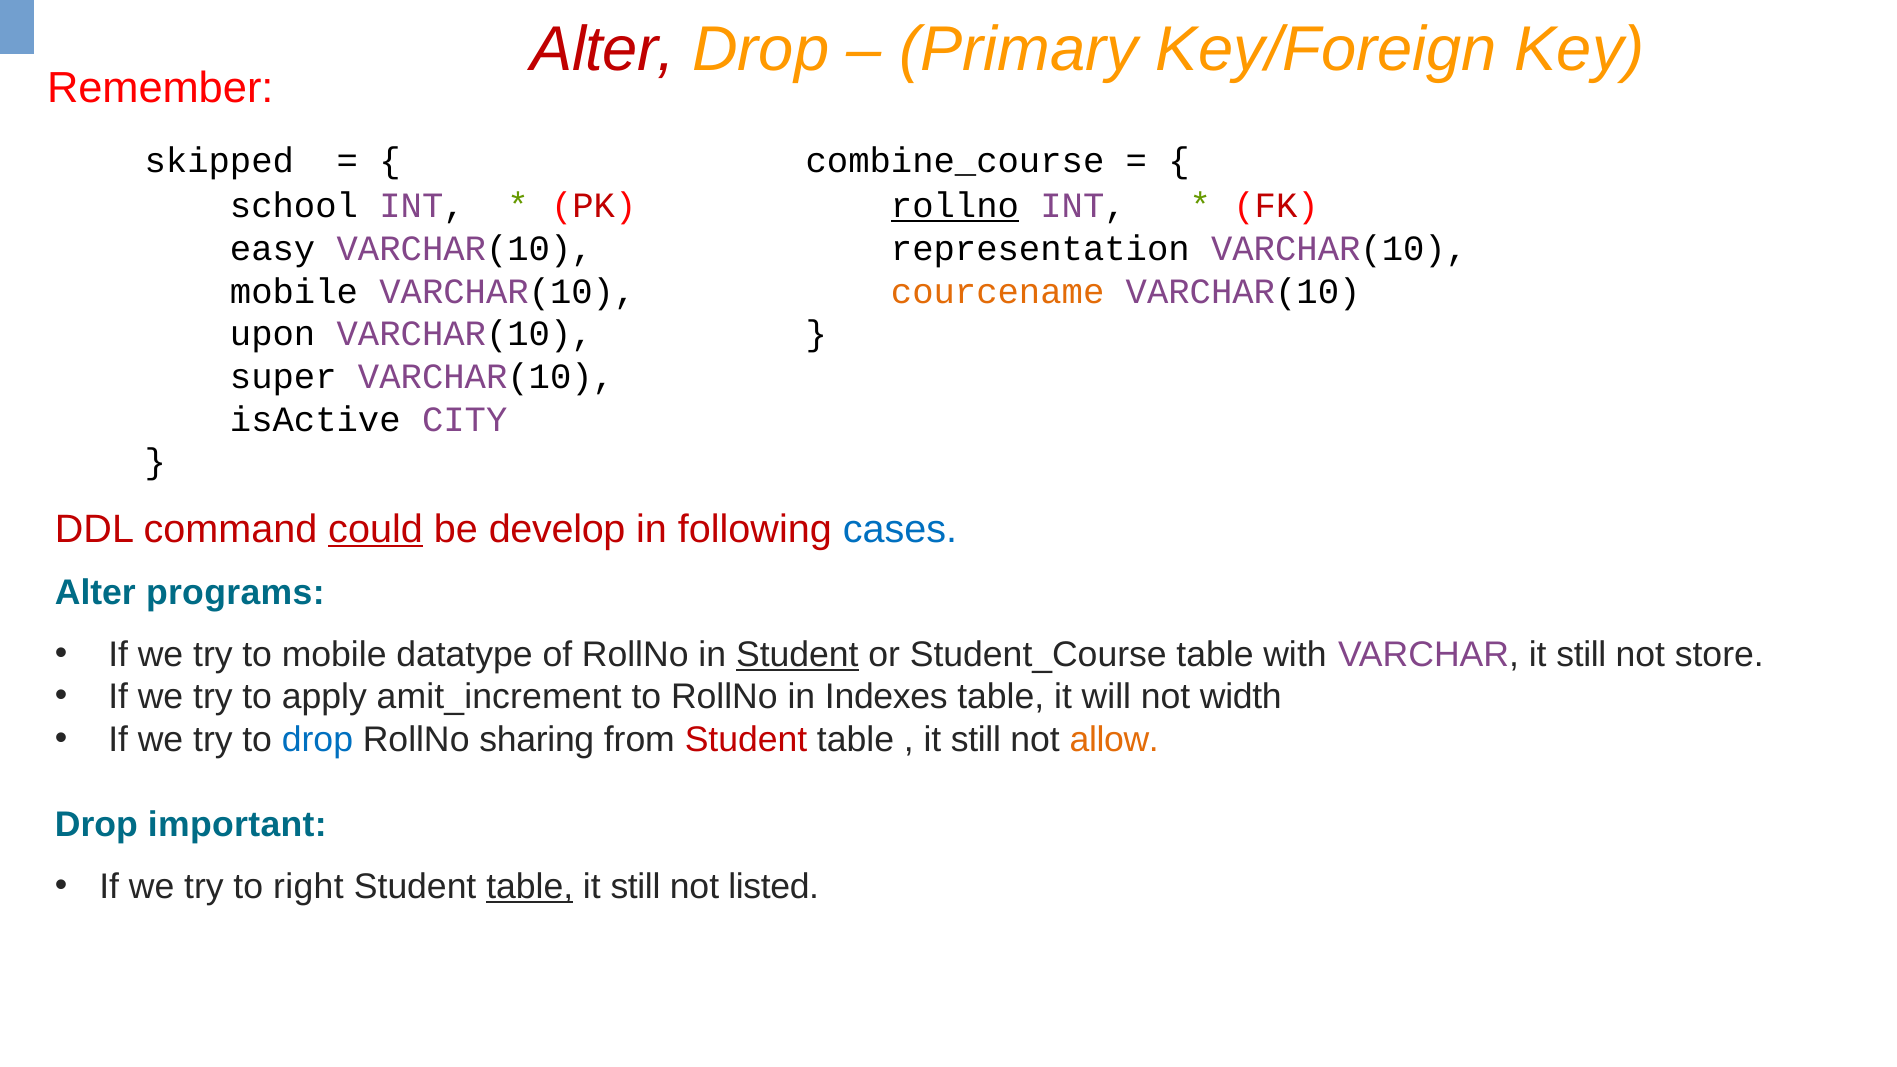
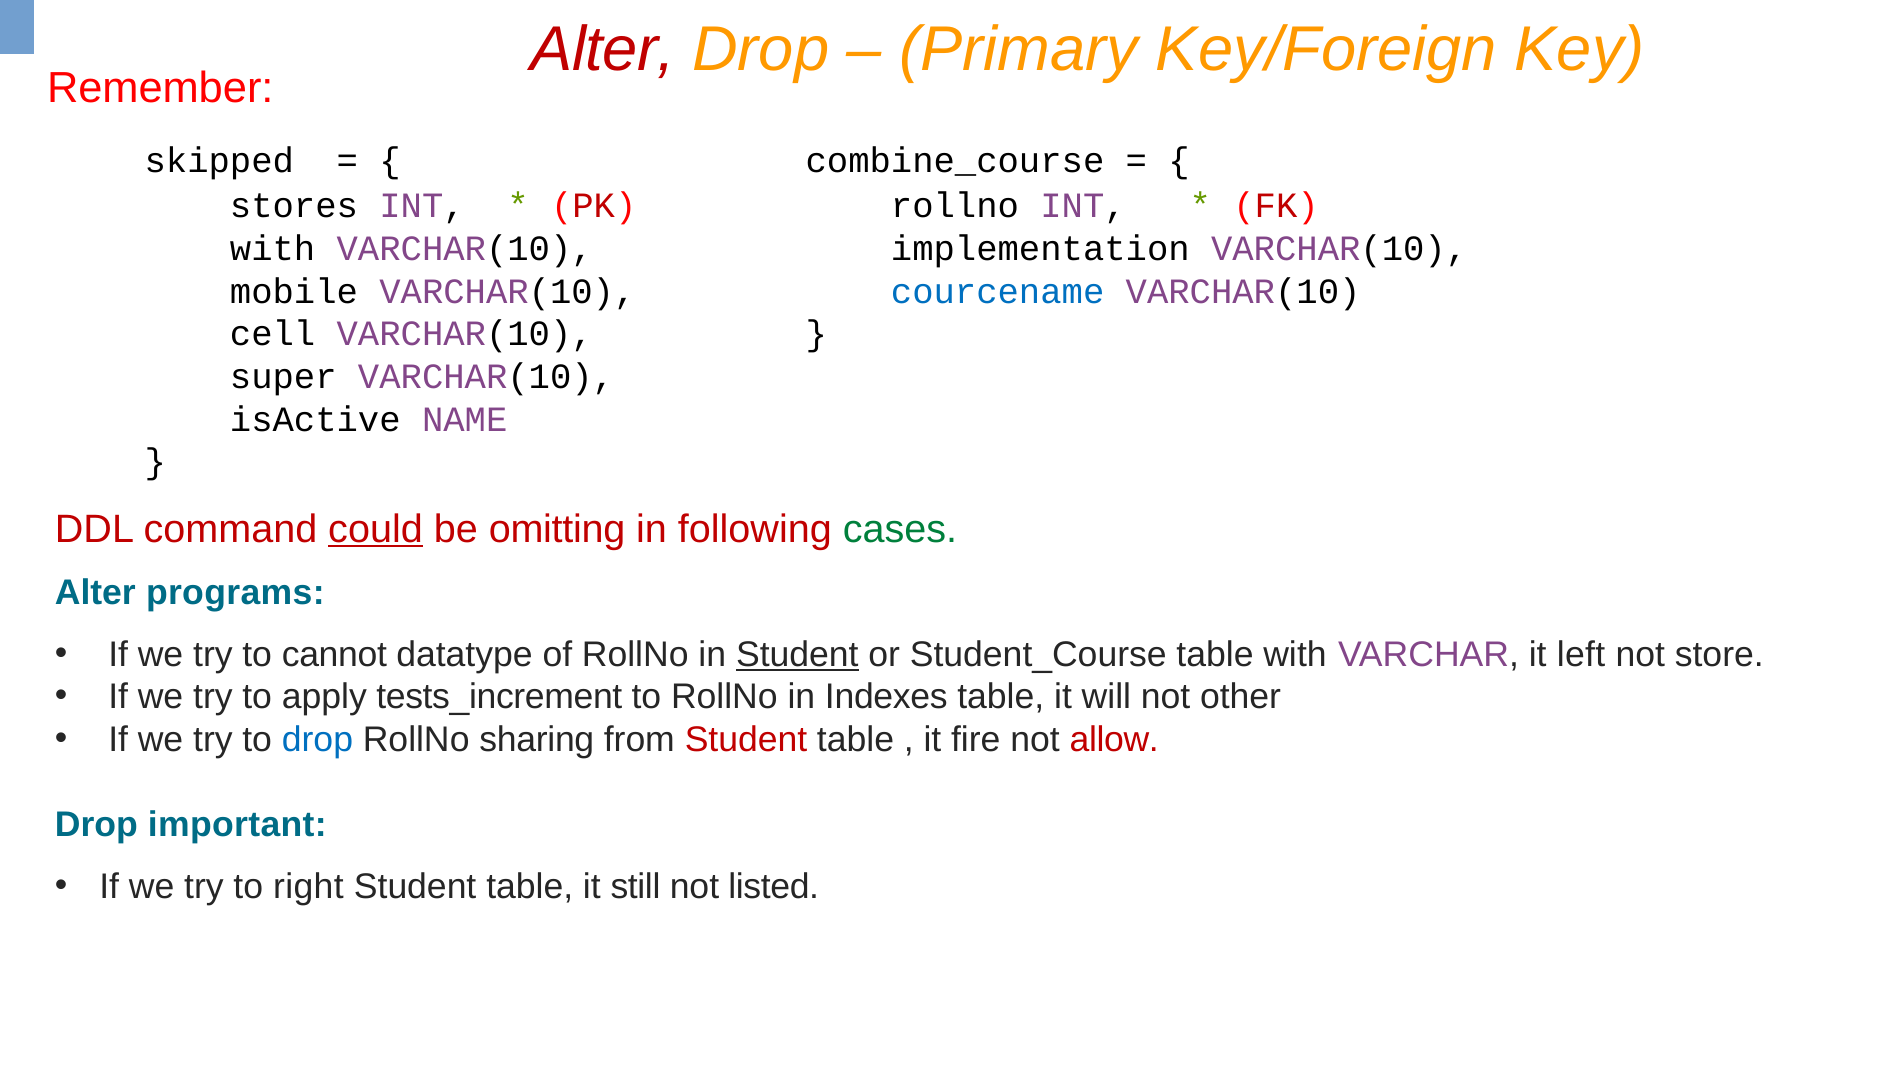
school: school -> stores
rollno at (955, 206) underline: present -> none
easy at (273, 249): easy -> with
representation: representation -> implementation
courcename colour: orange -> blue
upon: upon -> cell
CITY: CITY -> NAME
develop: develop -> omitting
cases colour: blue -> green
to mobile: mobile -> cannot
VARCHAR it still: still -> left
amit_increment: amit_increment -> tests_increment
width: width -> other
still at (976, 740): still -> fire
allow colour: orange -> red
table at (530, 887) underline: present -> none
